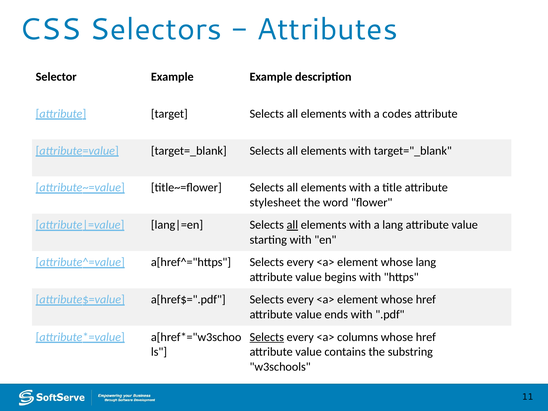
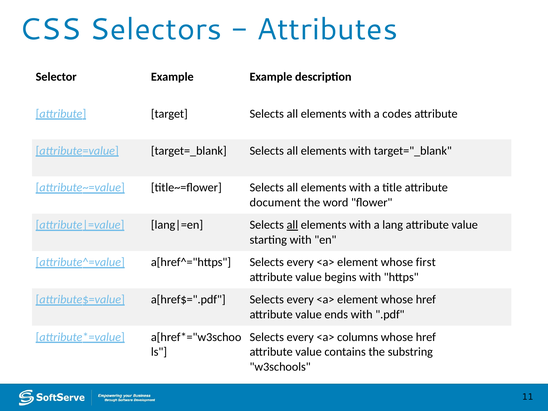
stylesheet: stylesheet -> document
whose lang: lang -> first
Selects at (267, 337) underline: present -> none
